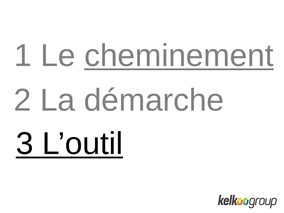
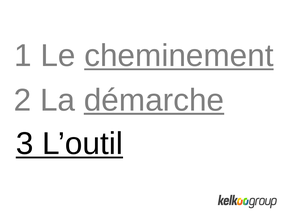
démarche underline: none -> present
